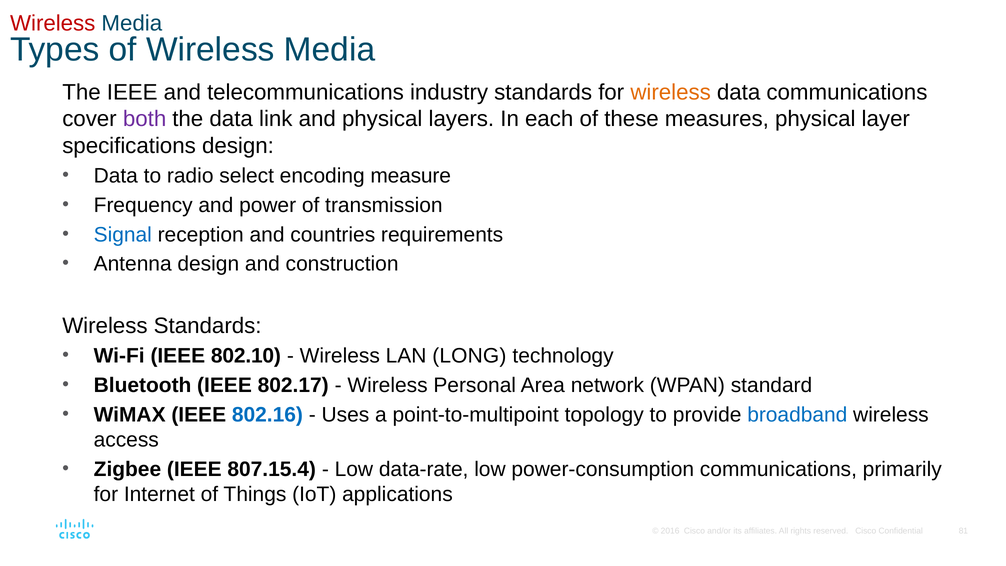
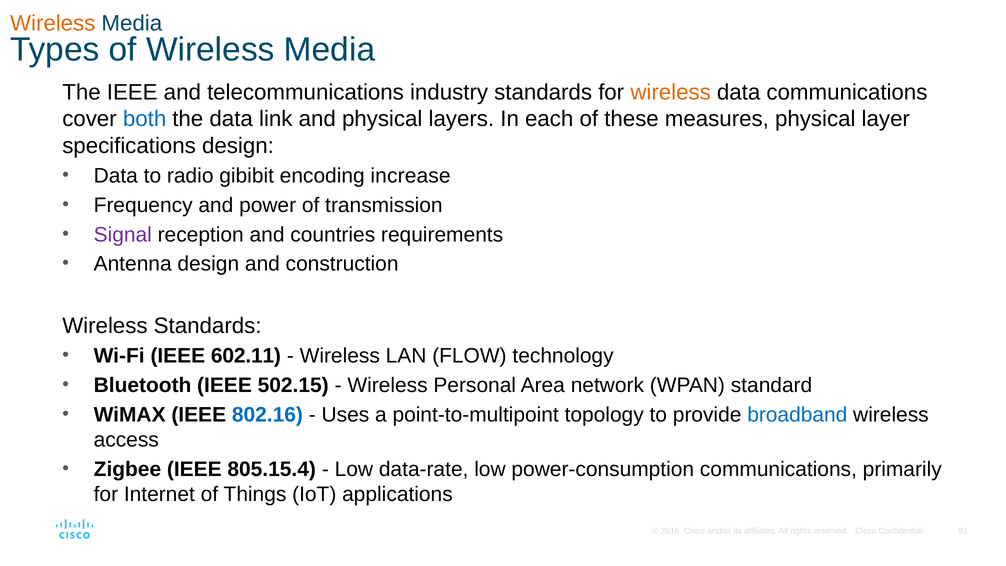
Wireless at (53, 23) colour: red -> orange
both colour: purple -> blue
select: select -> gibibit
measure: measure -> increase
Signal colour: blue -> purple
802.10: 802.10 -> 602.11
LONG: LONG -> FLOW
802.17: 802.17 -> 502.15
807.15.4: 807.15.4 -> 805.15.4
